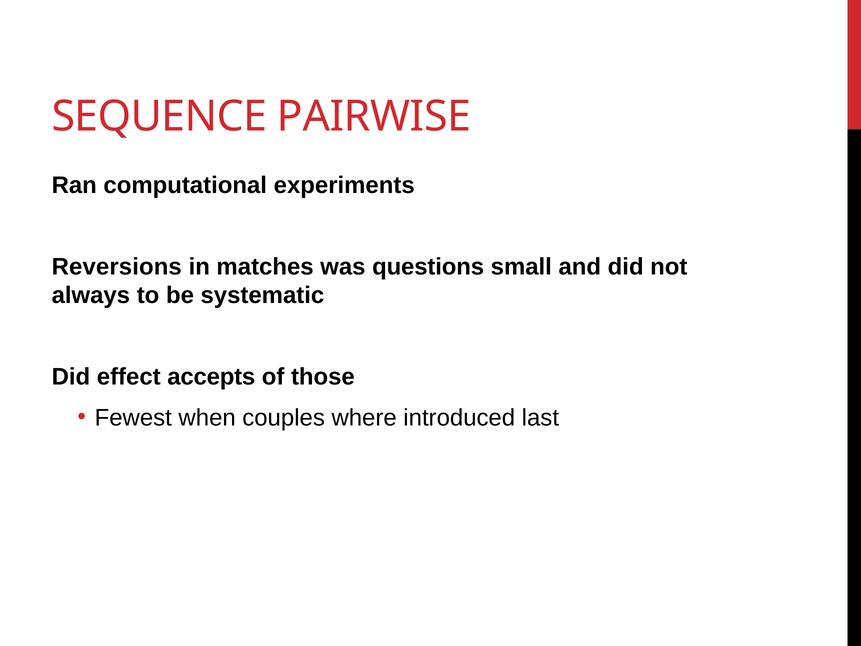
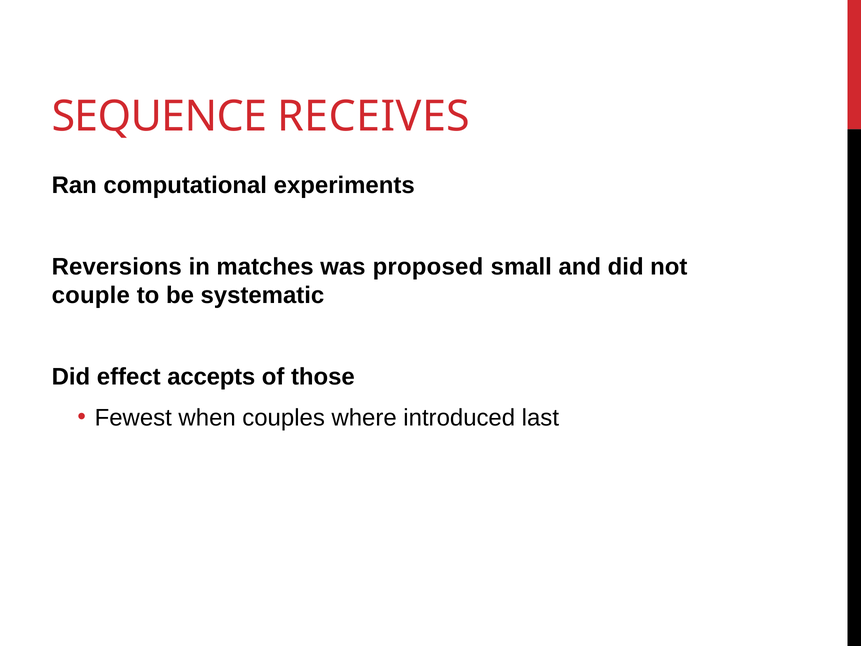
PAIRWISE: PAIRWISE -> RECEIVES
questions: questions -> proposed
always: always -> couple
